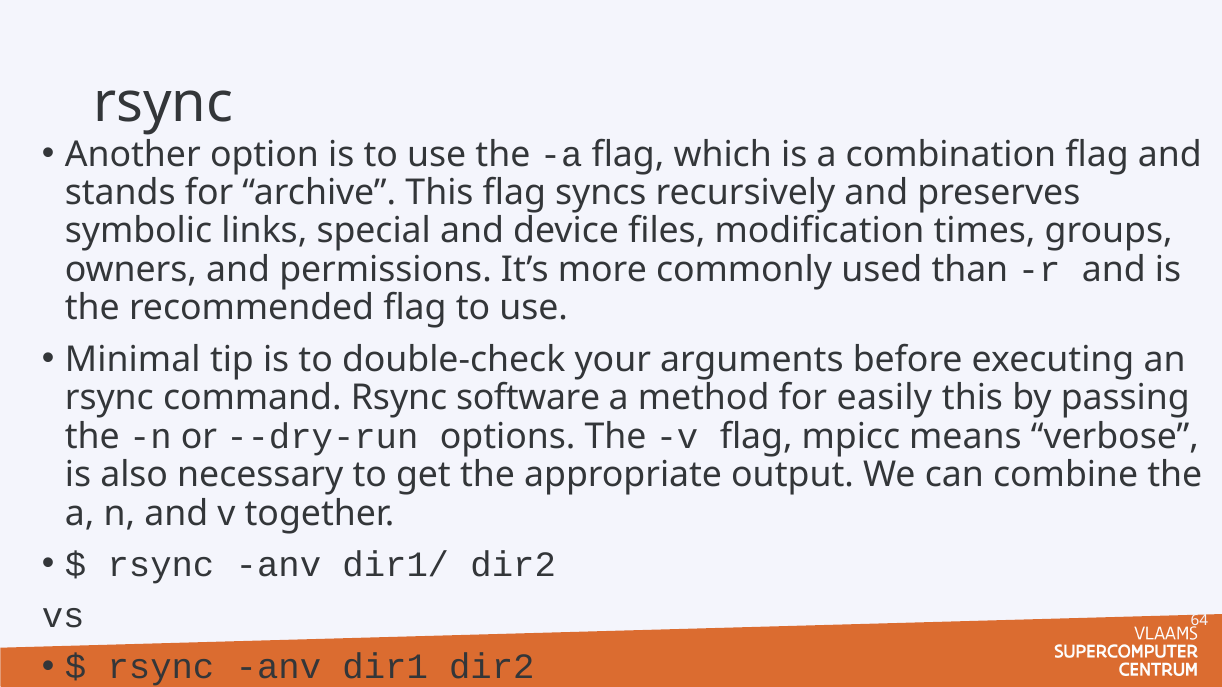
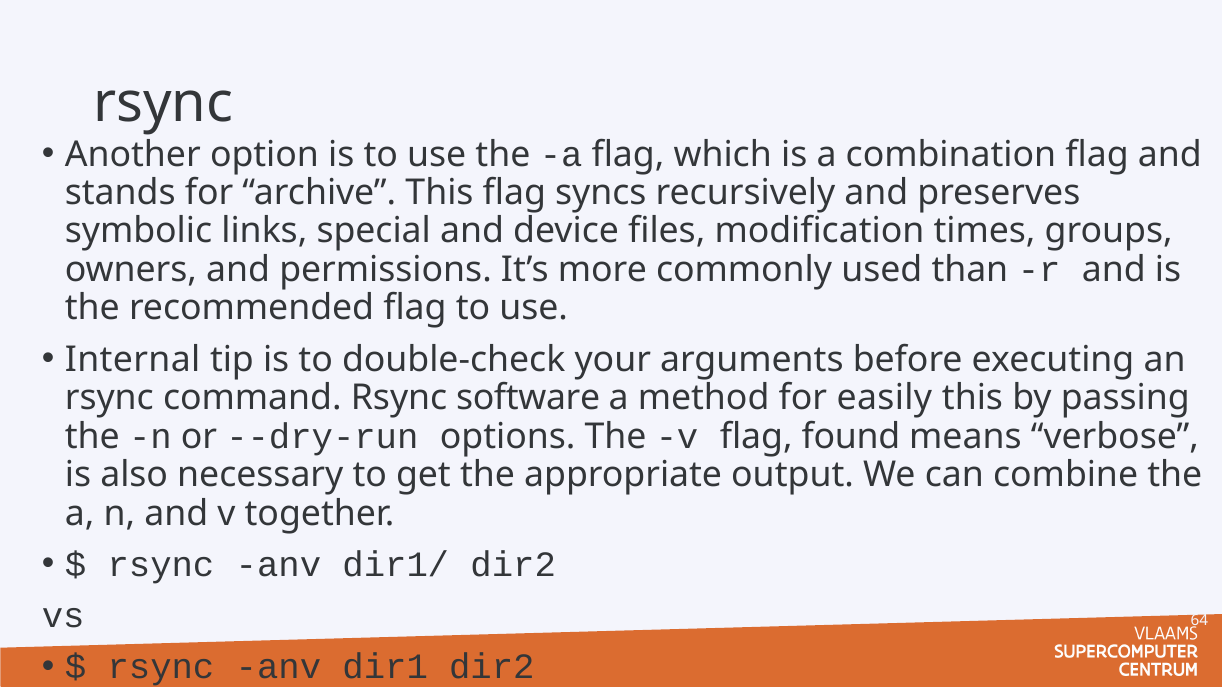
Minimal: Minimal -> Internal
mpicc: mpicc -> found
